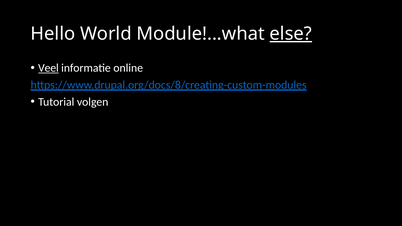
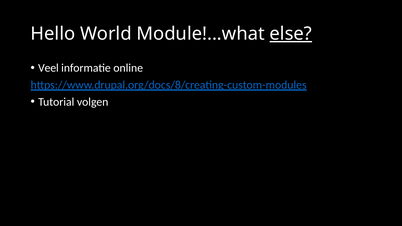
Veel underline: present -> none
